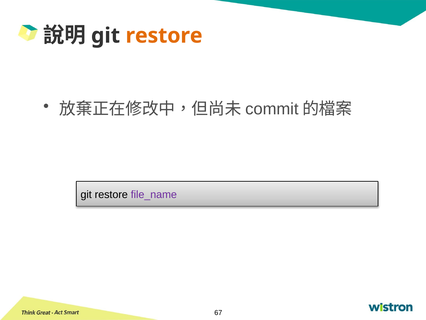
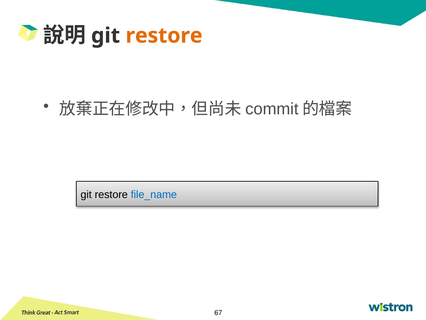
file_name colour: purple -> blue
